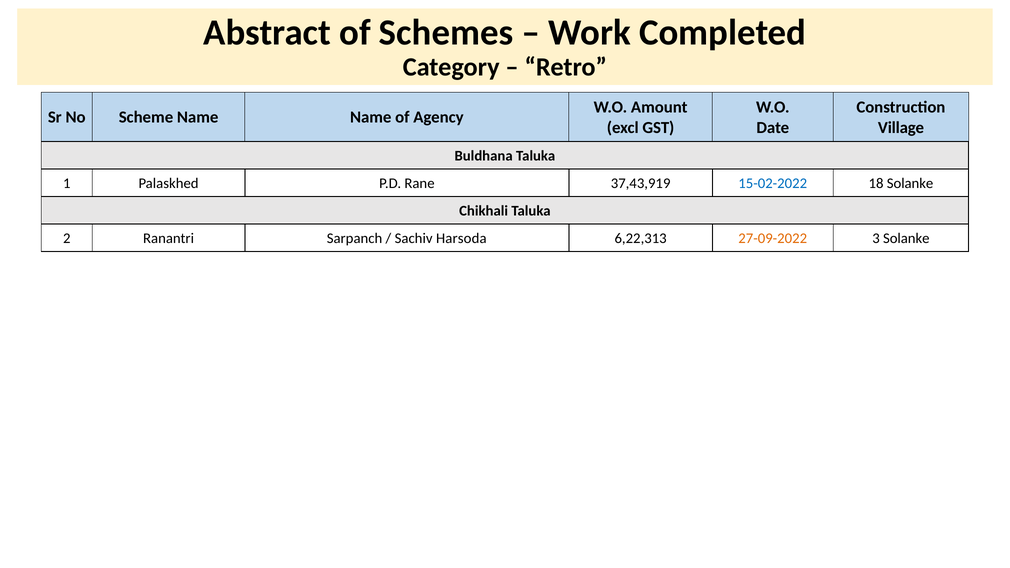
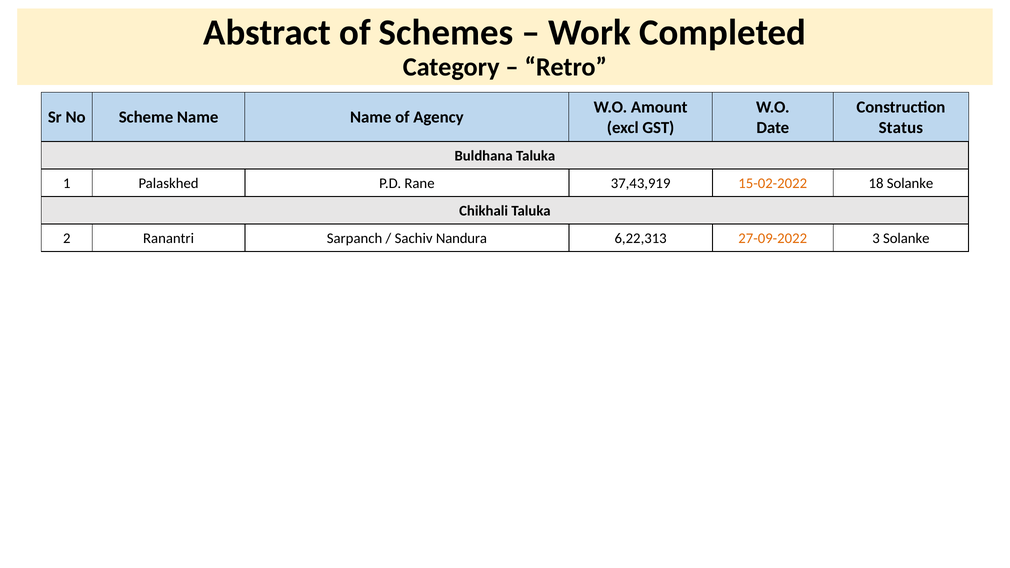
Village: Village -> Status
15-02-2022 colour: blue -> orange
Harsoda: Harsoda -> Nandura
